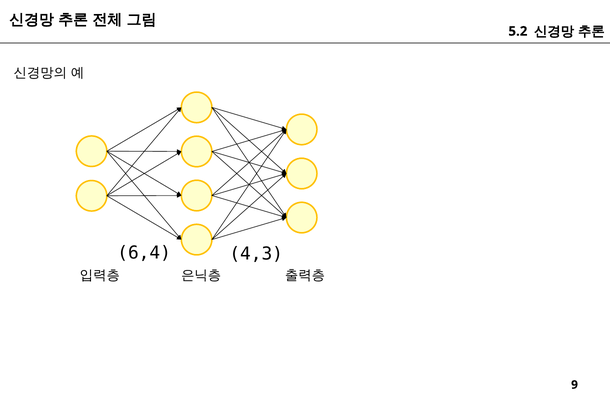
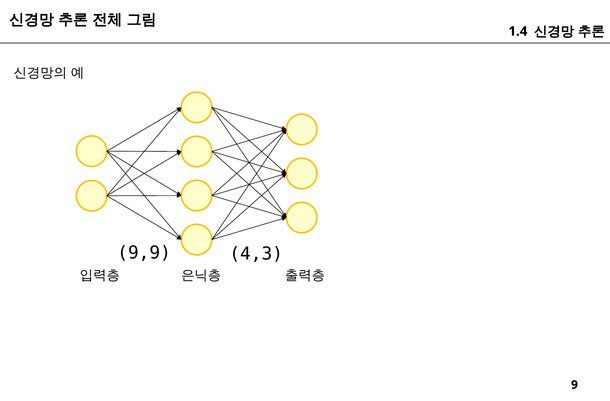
5.2: 5.2 -> 1.4
6,4: 6,4 -> 9,9
